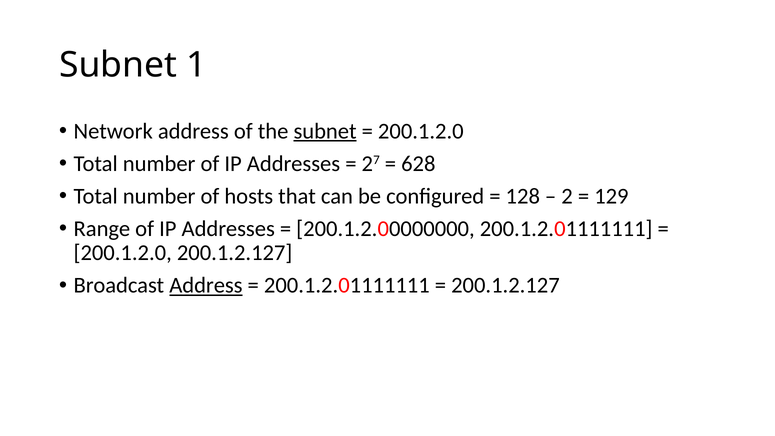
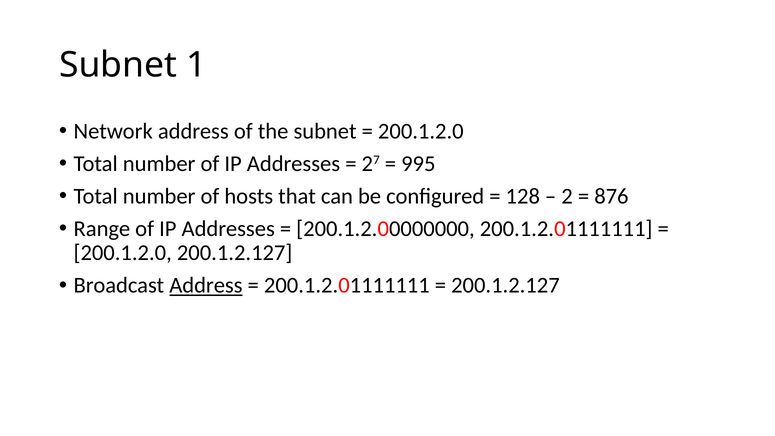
subnet at (325, 131) underline: present -> none
628: 628 -> 995
129: 129 -> 876
